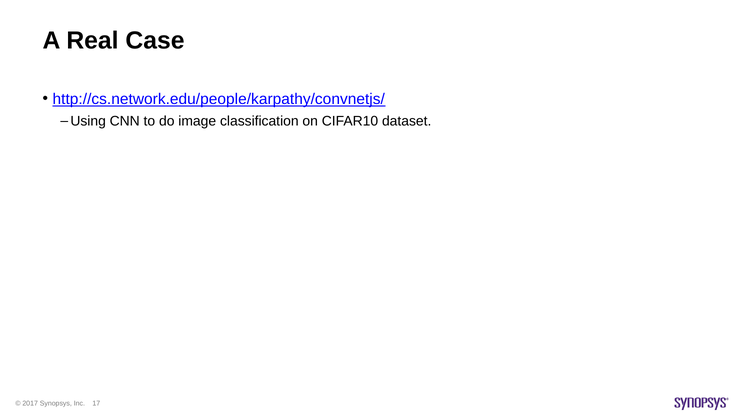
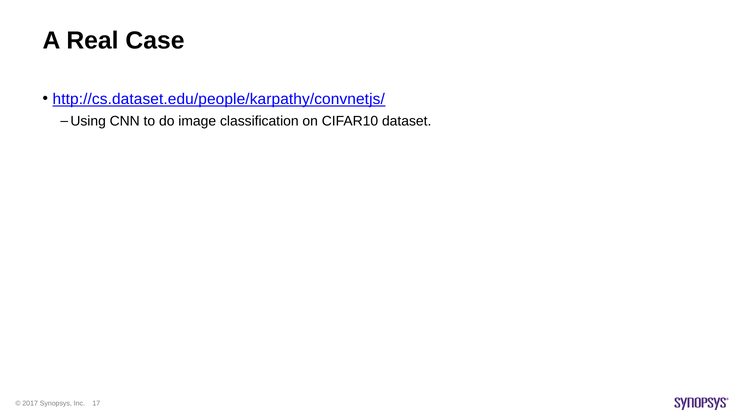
http://cs.network.edu/people/karpathy/convnetjs/: http://cs.network.edu/people/karpathy/convnetjs/ -> http://cs.dataset.edu/people/karpathy/convnetjs/
